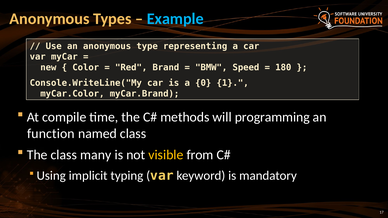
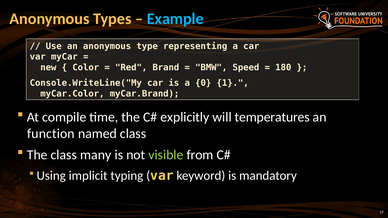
methods: methods -> explicitly
programming: programming -> temperatures
visible colour: yellow -> light green
